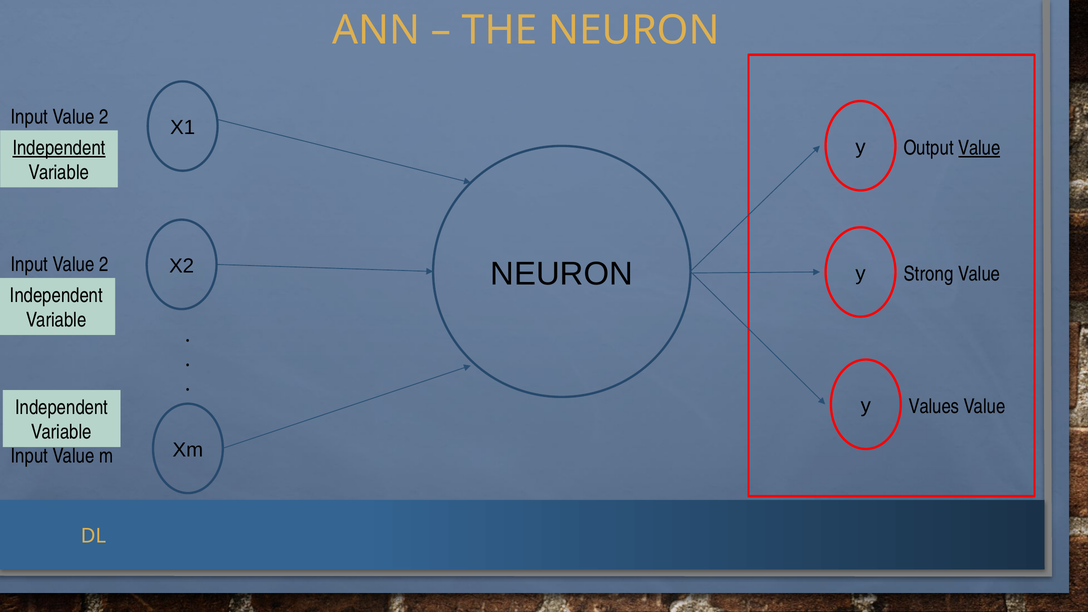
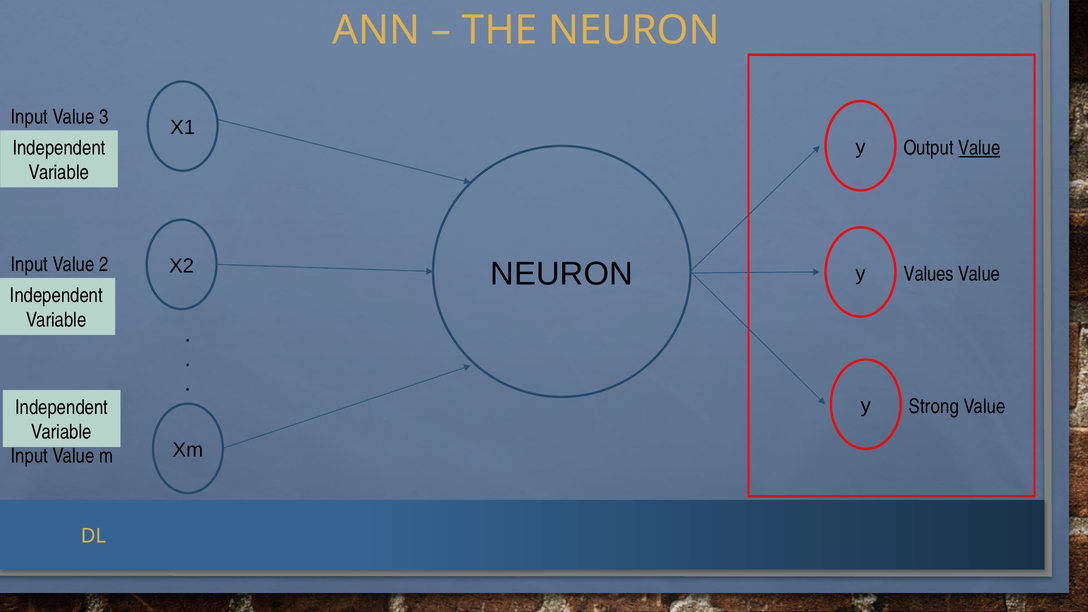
2 at (104, 117): 2 -> 3
Independent at (59, 148) underline: present -> none
Strong: Strong -> Values
Values: Values -> Strong
